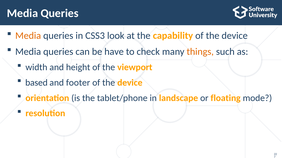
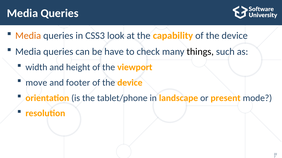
things colour: orange -> black
based: based -> move
floating: floating -> present
